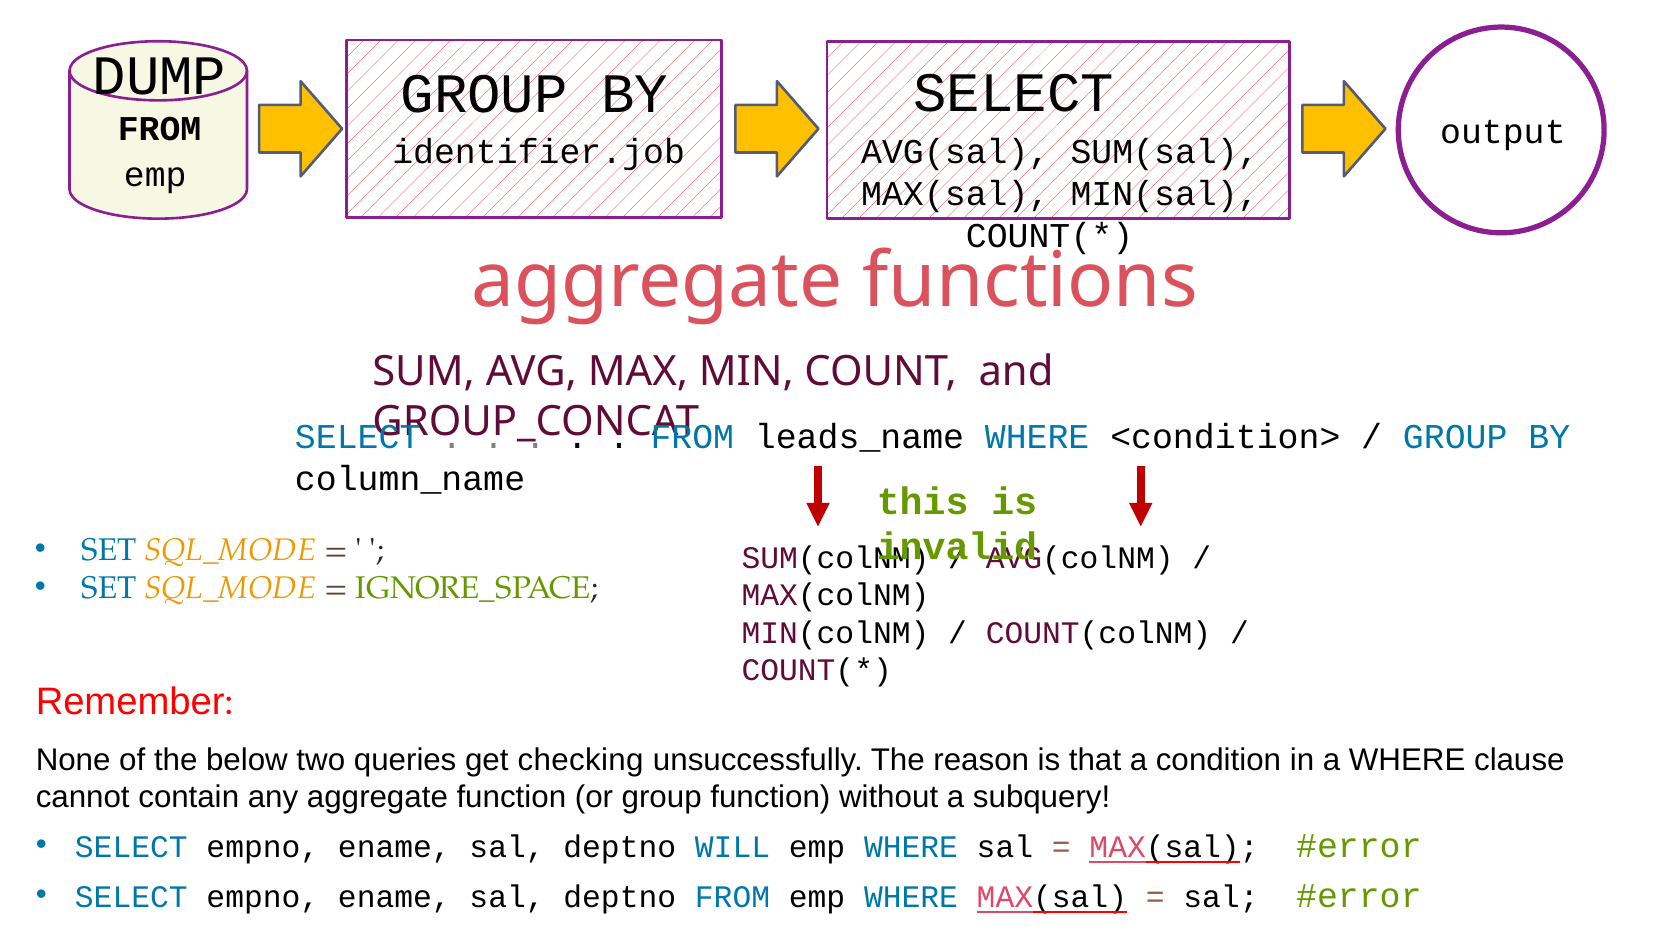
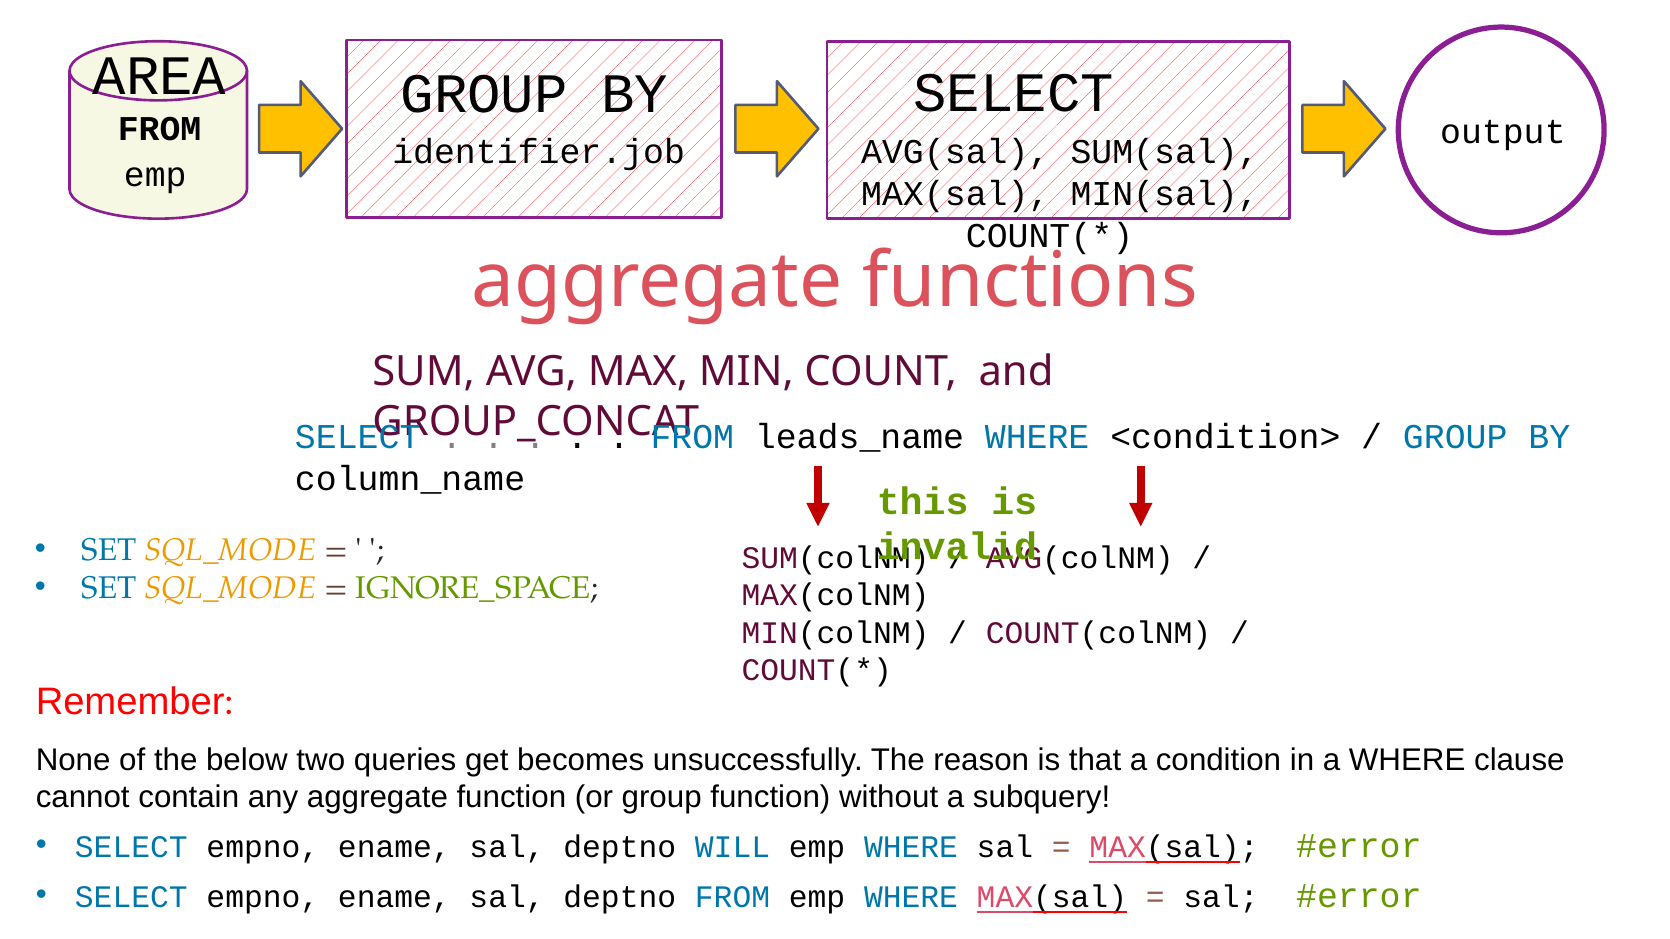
DUMP: DUMP -> AREA
checking: checking -> becomes
